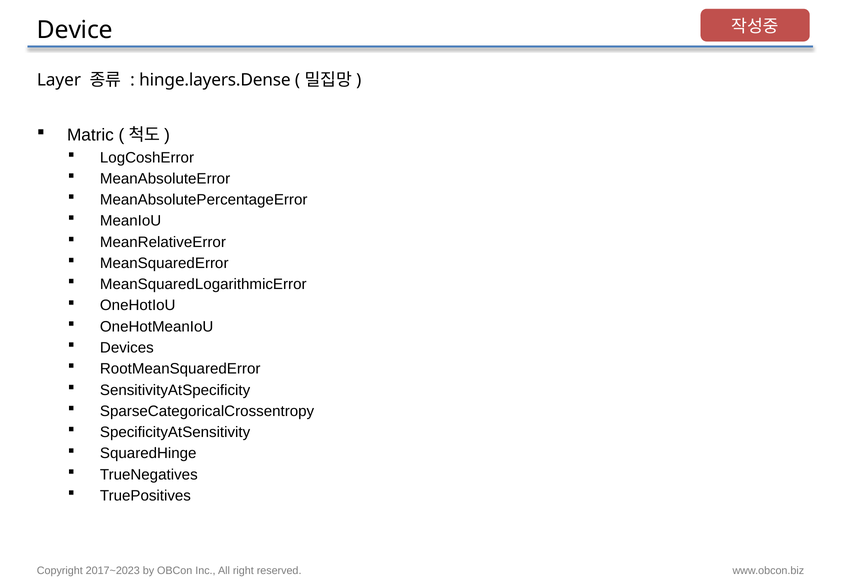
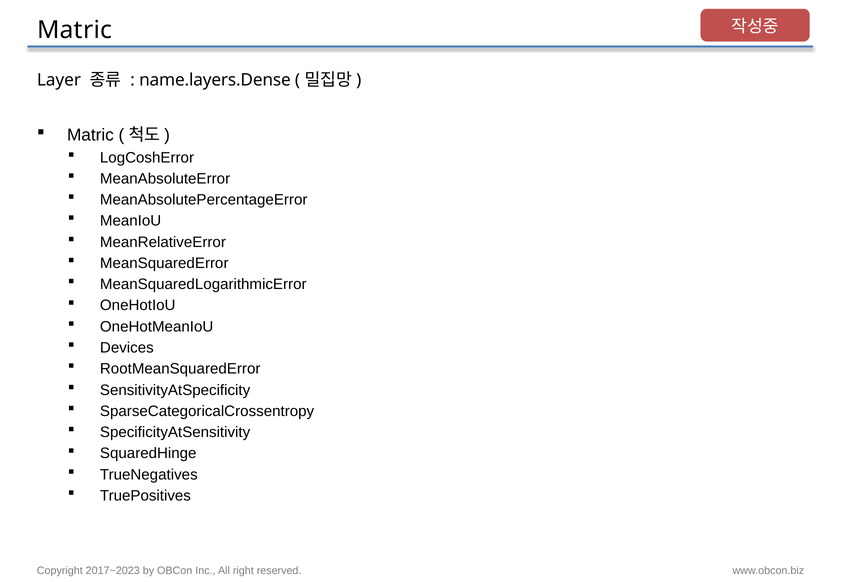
Device at (75, 30): Device -> Matric
hinge.layers.Dense: hinge.layers.Dense -> name.layers.Dense
